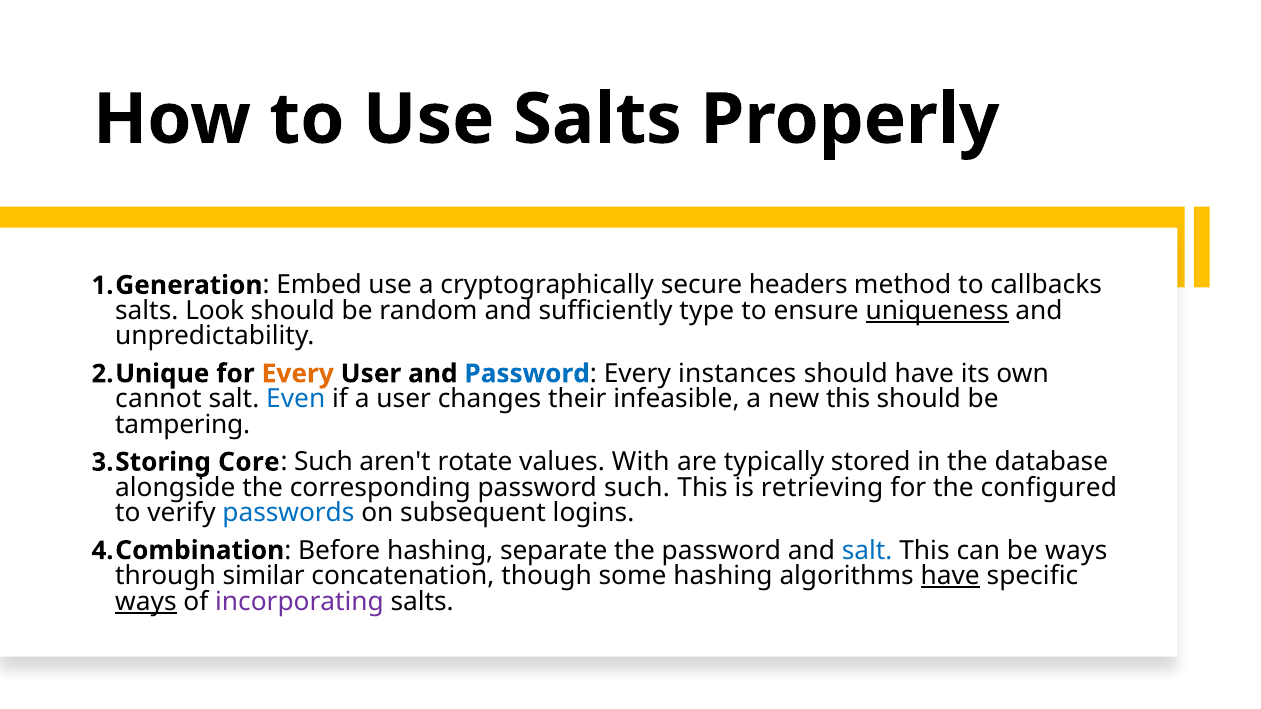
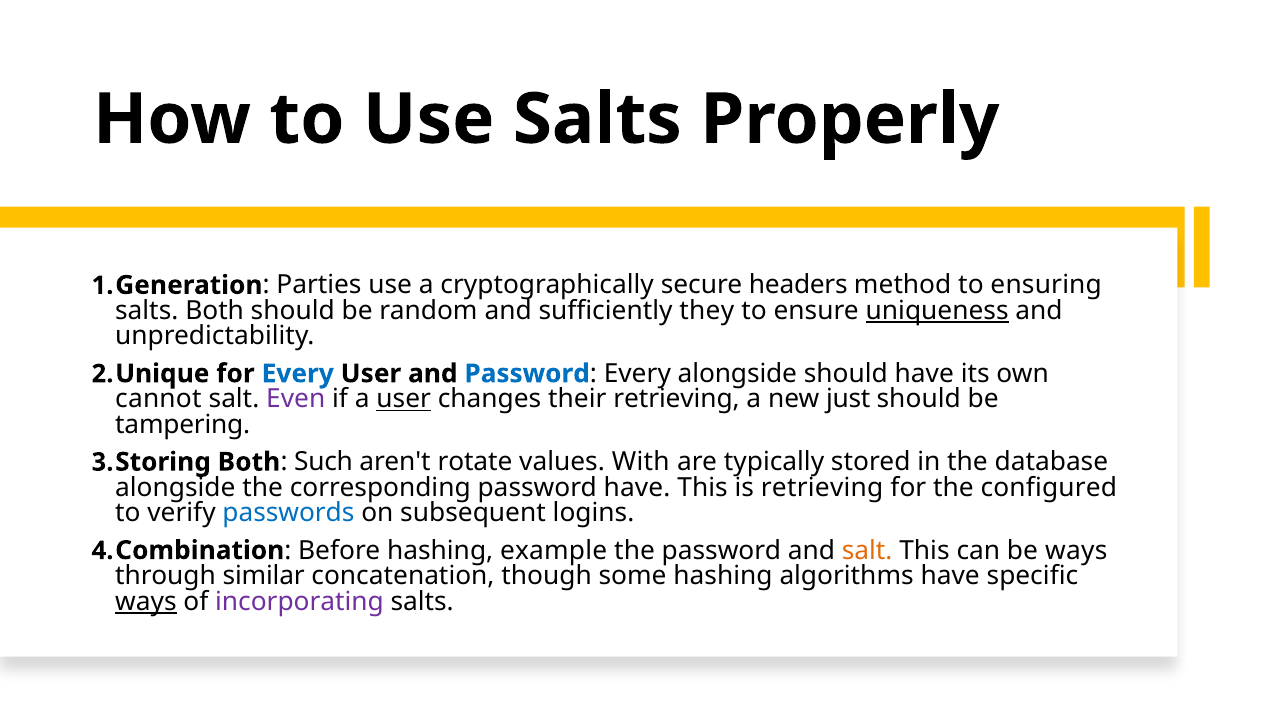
Embed: Embed -> Parties
callbacks: callbacks -> ensuring
salts Look: Look -> Both
type: type -> they
Every at (298, 374) colour: orange -> blue
Every instances: instances -> alongside
Even colour: blue -> purple
user at (404, 399) underline: none -> present
their infeasible: infeasible -> retrieving
new this: this -> just
Core at (249, 462): Core -> Both
password such: such -> have
separate: separate -> example
salt at (867, 551) colour: blue -> orange
have at (950, 576) underline: present -> none
